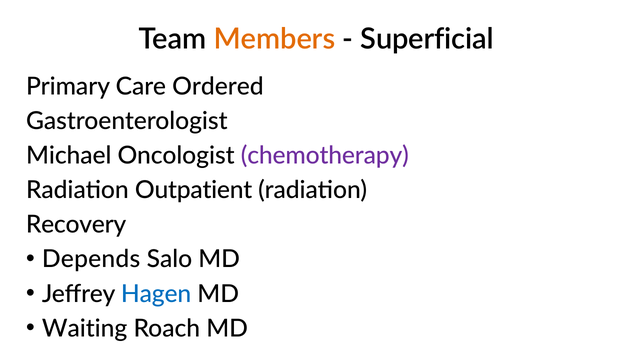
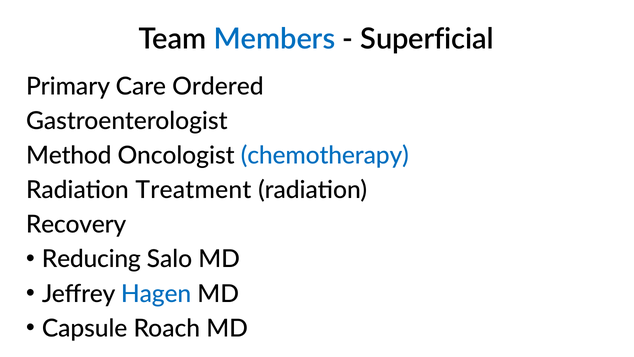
Members colour: orange -> blue
Michael: Michael -> Method
chemotherapy colour: purple -> blue
Outpatient: Outpatient -> Treatment
Depends: Depends -> Reducing
Waiting: Waiting -> Capsule
